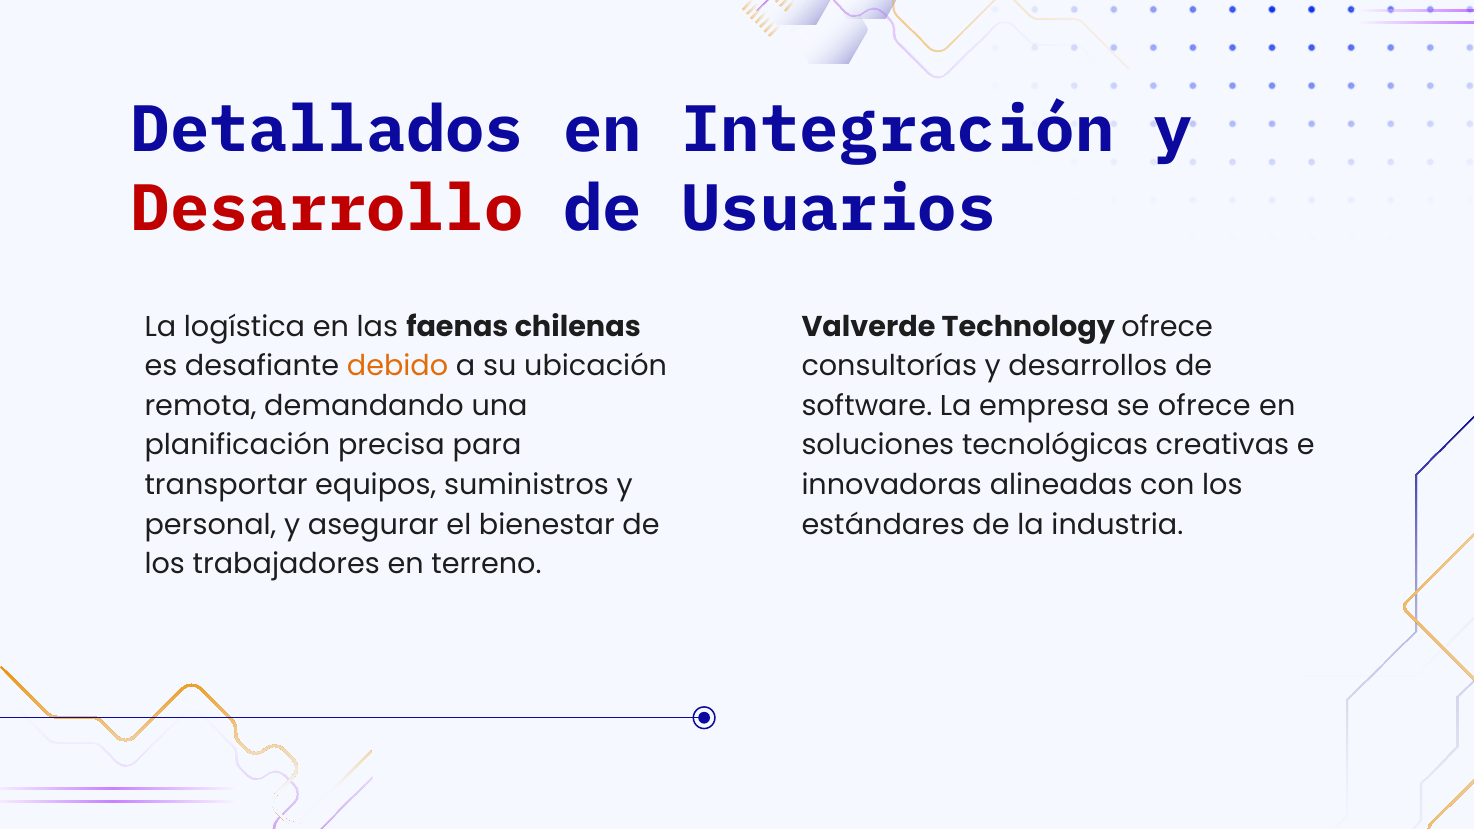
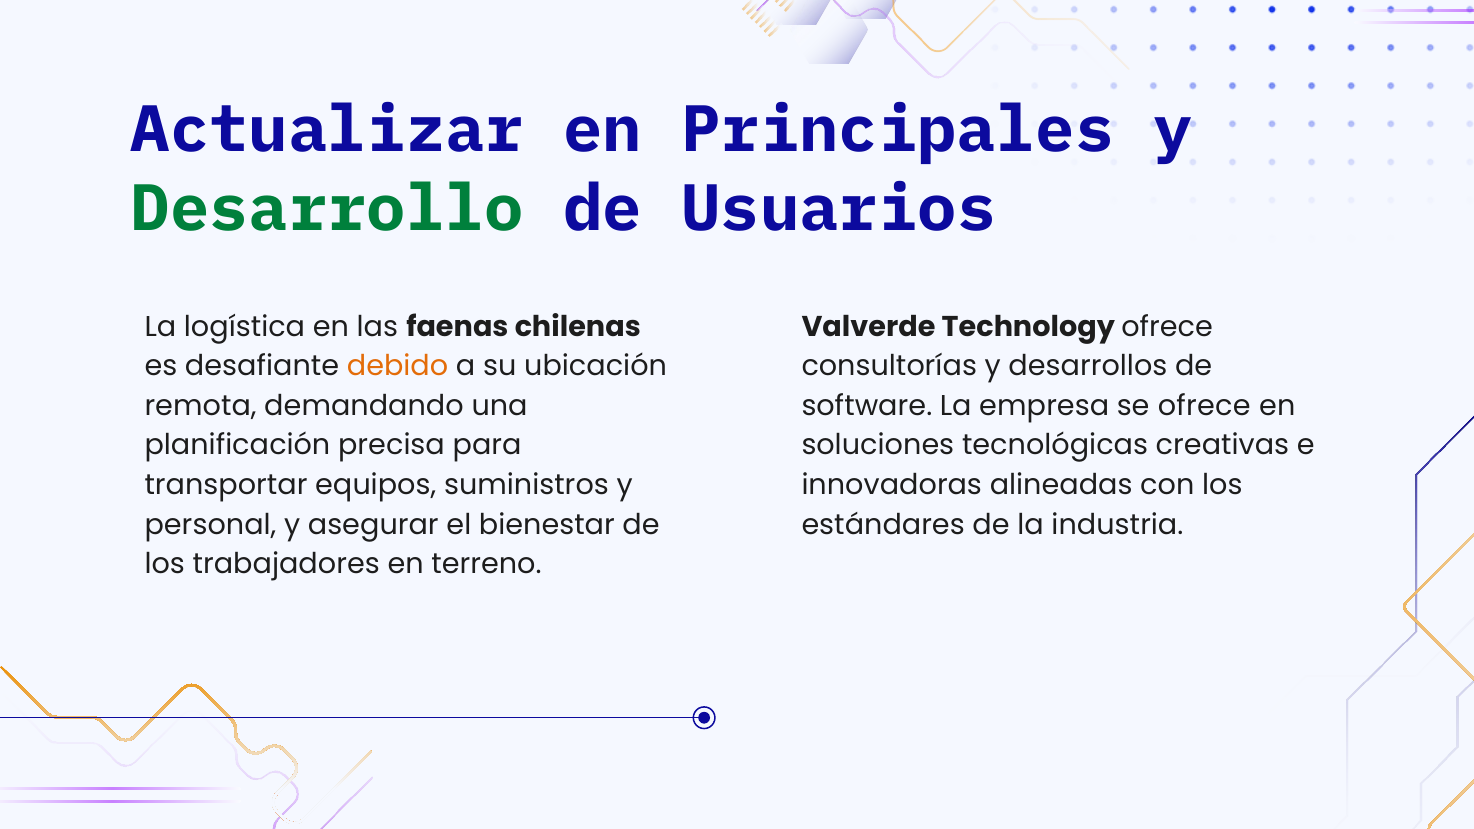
Detallados: Detallados -> Actualizar
Integración: Integración -> Principales
Desarrollo colour: red -> green
